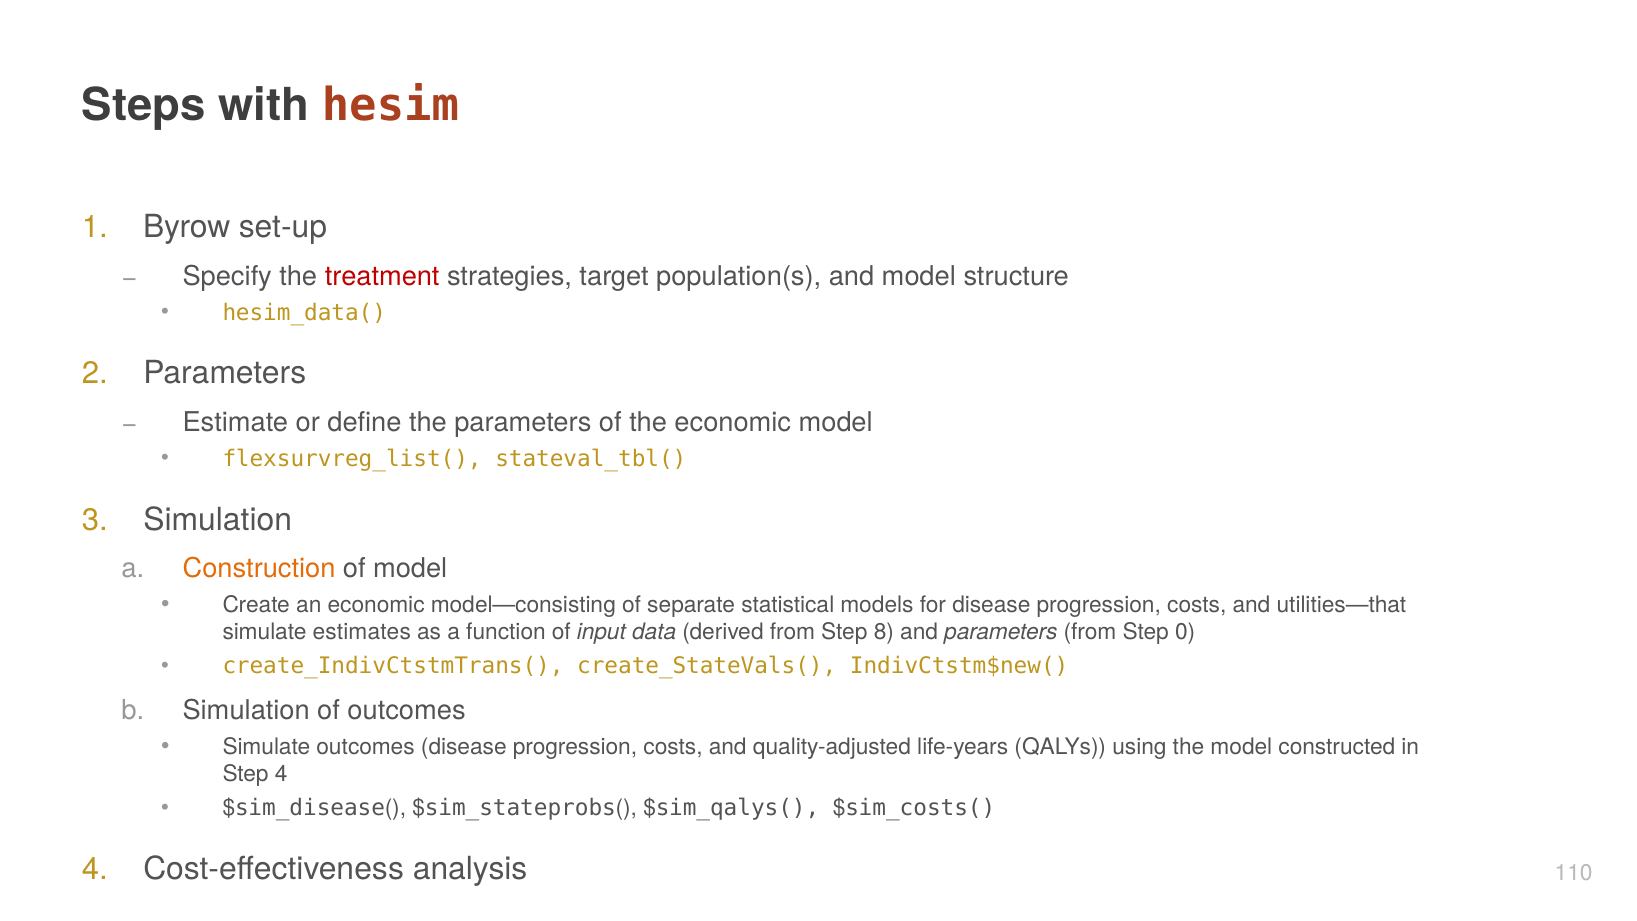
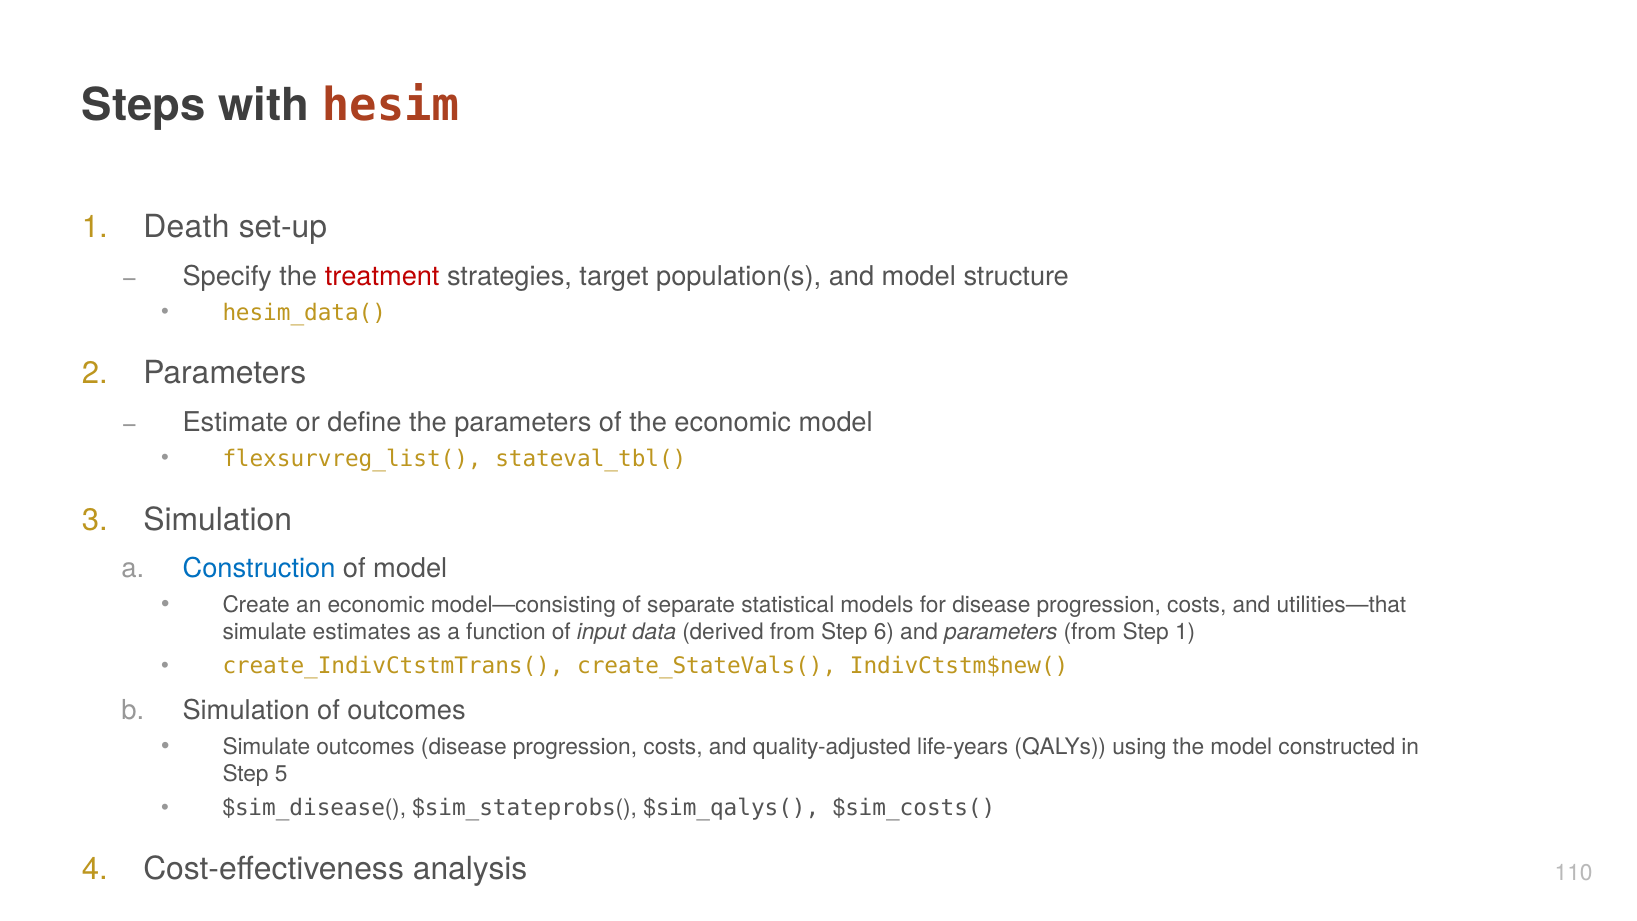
Byrow: Byrow -> Death
Construction colour: orange -> blue
8: 8 -> 6
Step 0: 0 -> 1
Step 4: 4 -> 5
